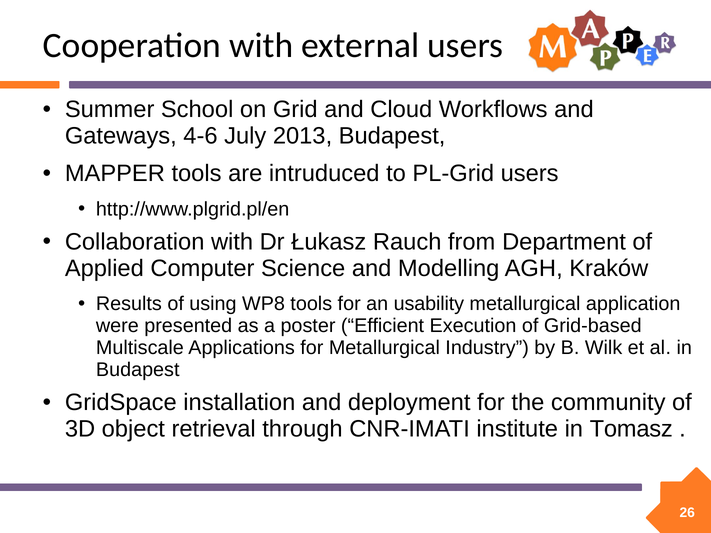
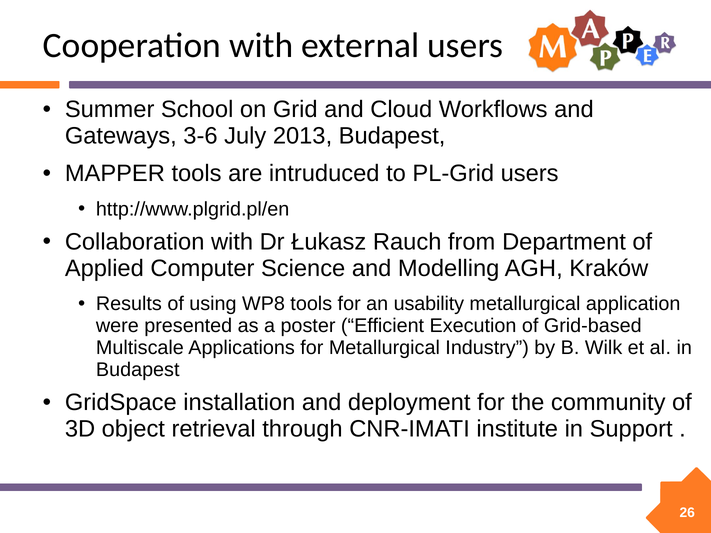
4-6: 4-6 -> 3-6
Tomasz: Tomasz -> Support
